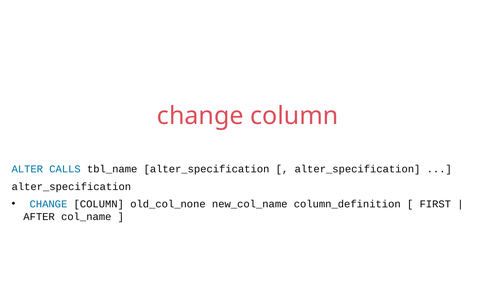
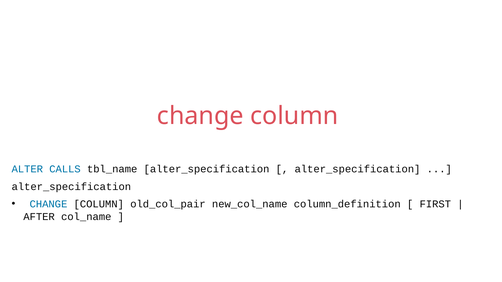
old_col_none: old_col_none -> old_col_pair
